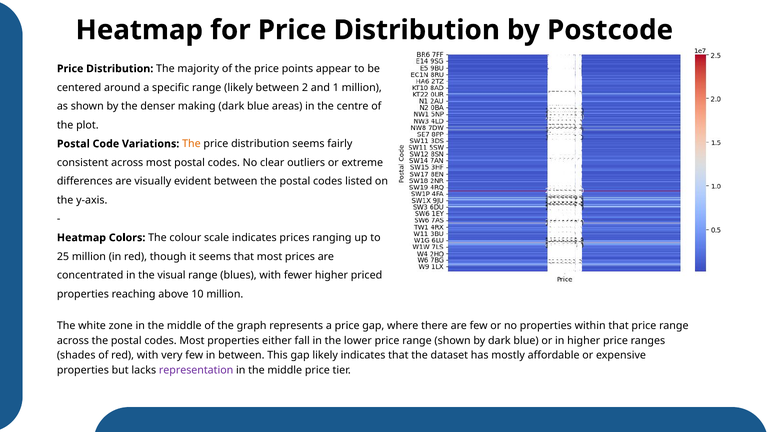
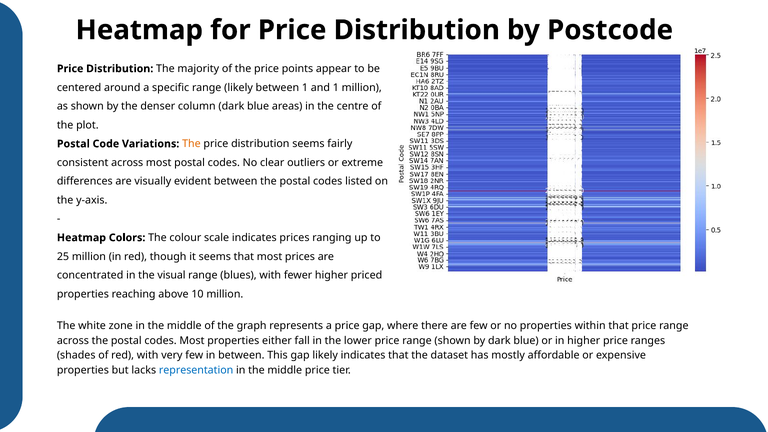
between 2: 2 -> 1
making: making -> column
representation colour: purple -> blue
